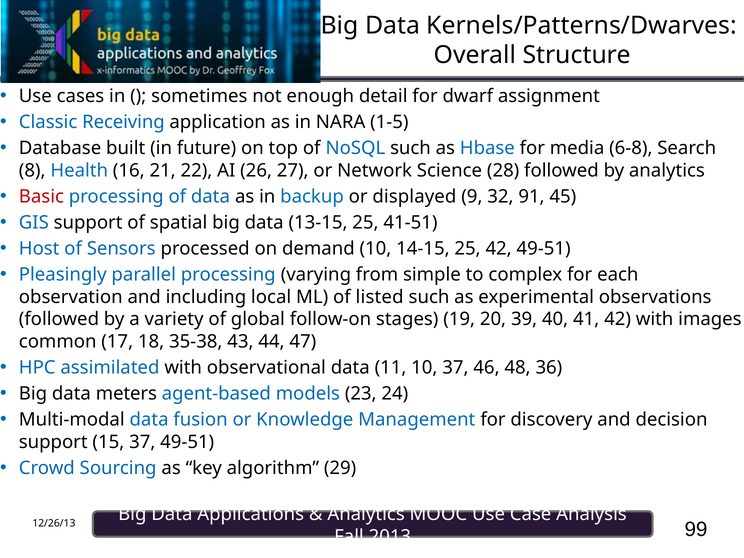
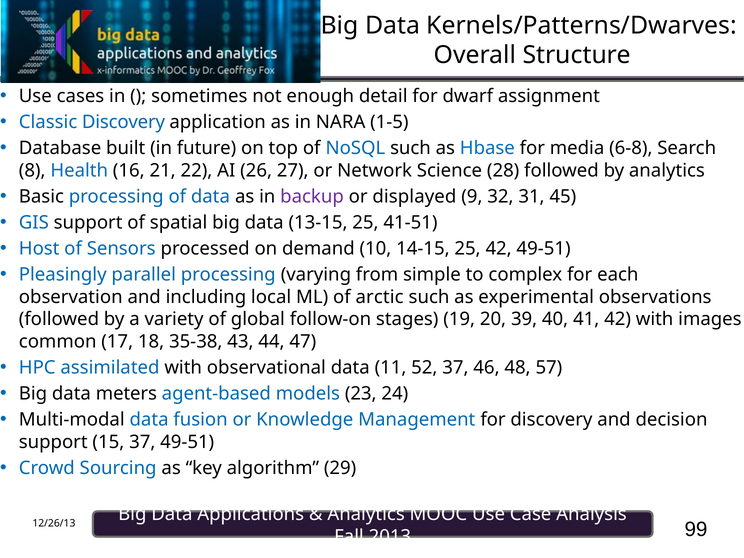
Classic Receiving: Receiving -> Discovery
Basic colour: red -> black
backup colour: blue -> purple
91: 91 -> 31
listed: listed -> arctic
11 10: 10 -> 52
36: 36 -> 57
